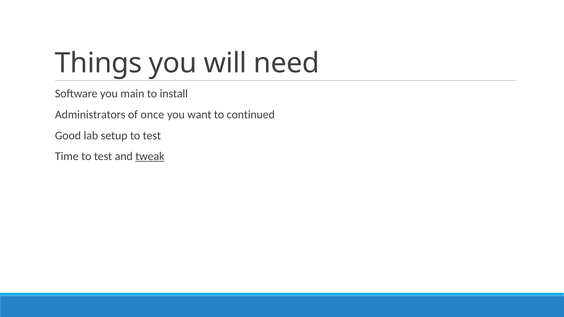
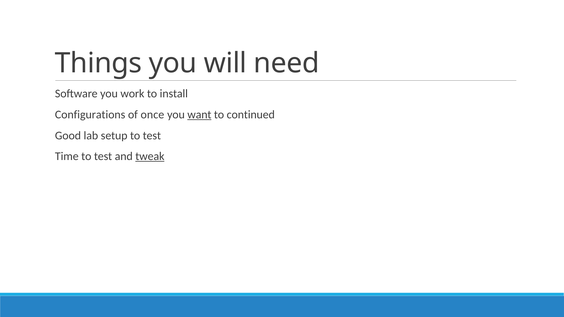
main: main -> work
Administrators: Administrators -> Configurations
want underline: none -> present
